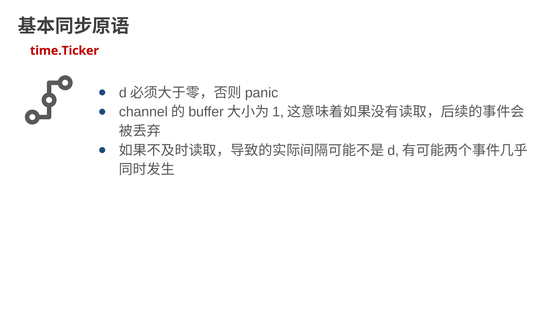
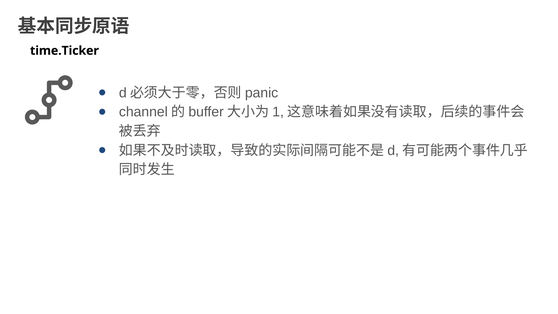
time.Ticker colour: red -> black
